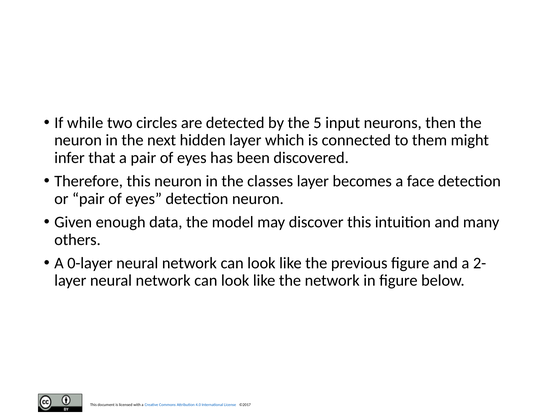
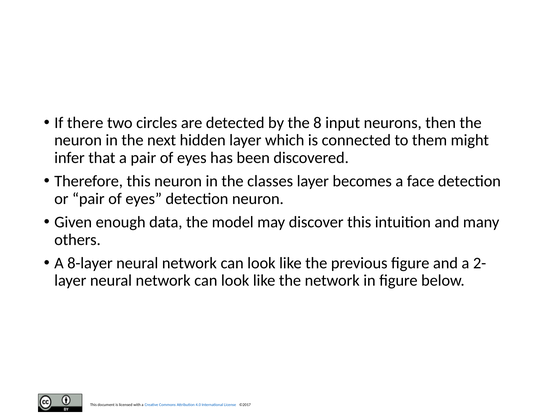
while: while -> there
5: 5 -> 8
0-layer: 0-layer -> 8-layer
